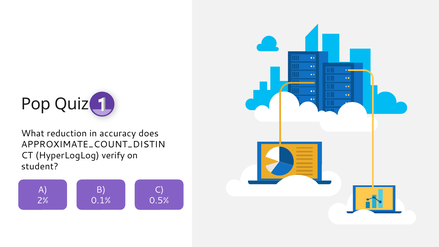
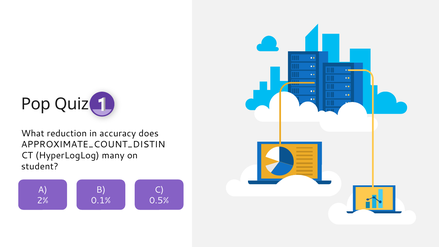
verify: verify -> many
